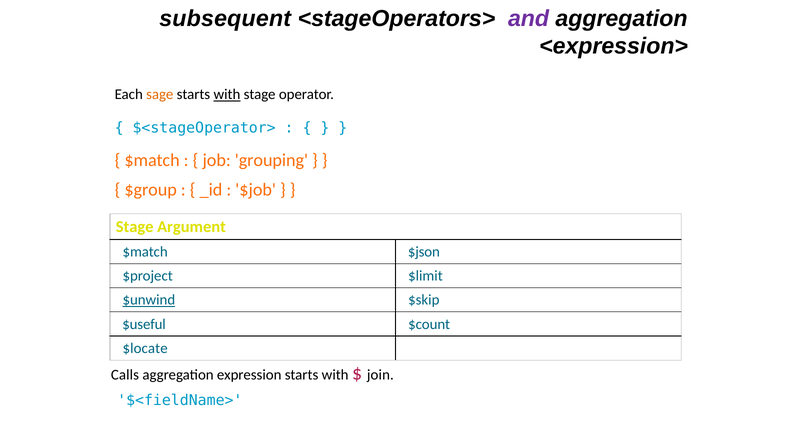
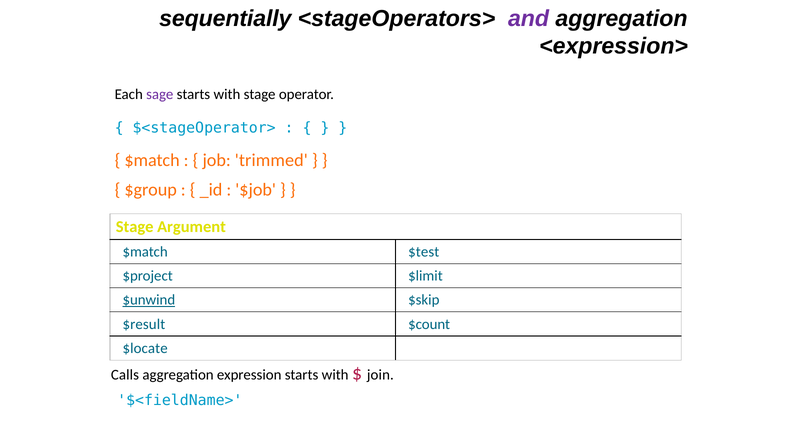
subsequent: subsequent -> sequentially
sage colour: orange -> purple
with at (227, 95) underline: present -> none
grouping: grouping -> trimmed
$json: $json -> $test
$useful: $useful -> $result
